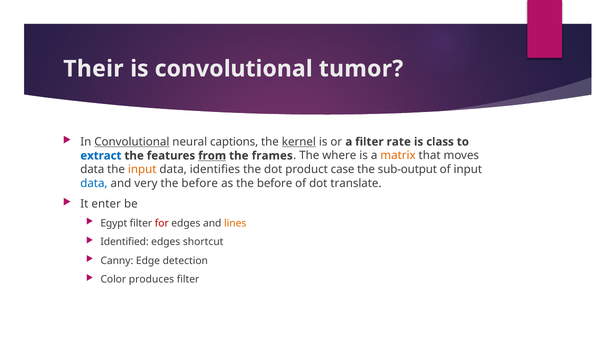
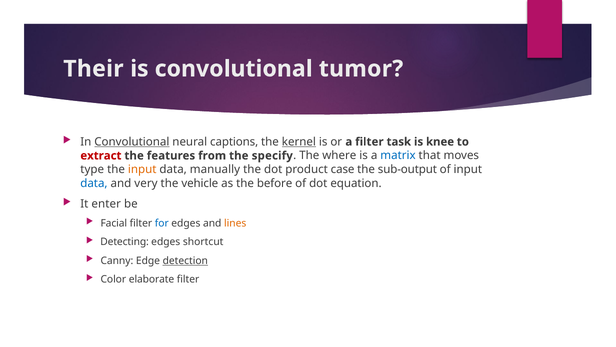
rate: rate -> task
class: class -> knee
extract colour: blue -> red
from underline: present -> none
frames: frames -> specify
matrix colour: orange -> blue
data at (92, 169): data -> type
identifies: identifies -> manually
before at (200, 183): before -> vehicle
translate: translate -> equation
Egypt: Egypt -> Facial
for colour: red -> blue
Identified: Identified -> Detecting
detection underline: none -> present
produces: produces -> elaborate
